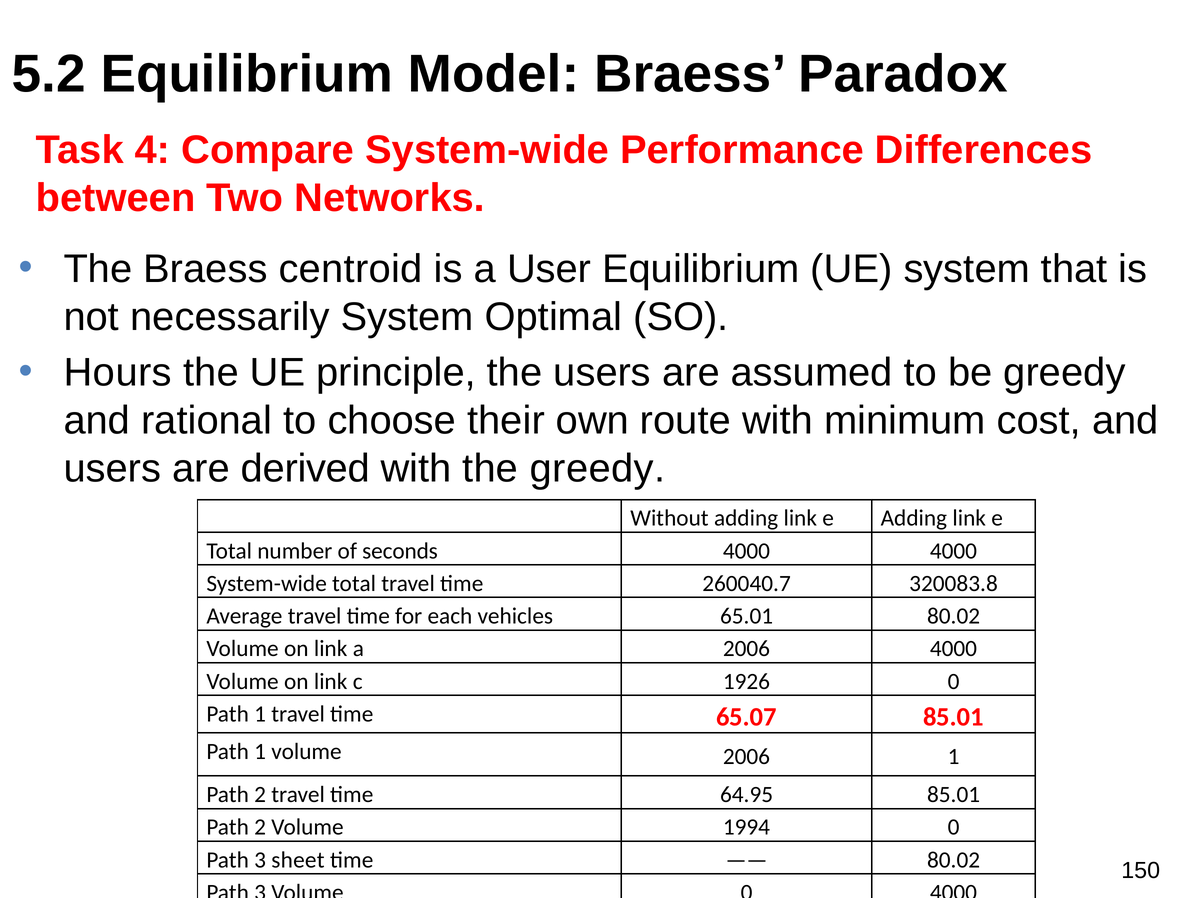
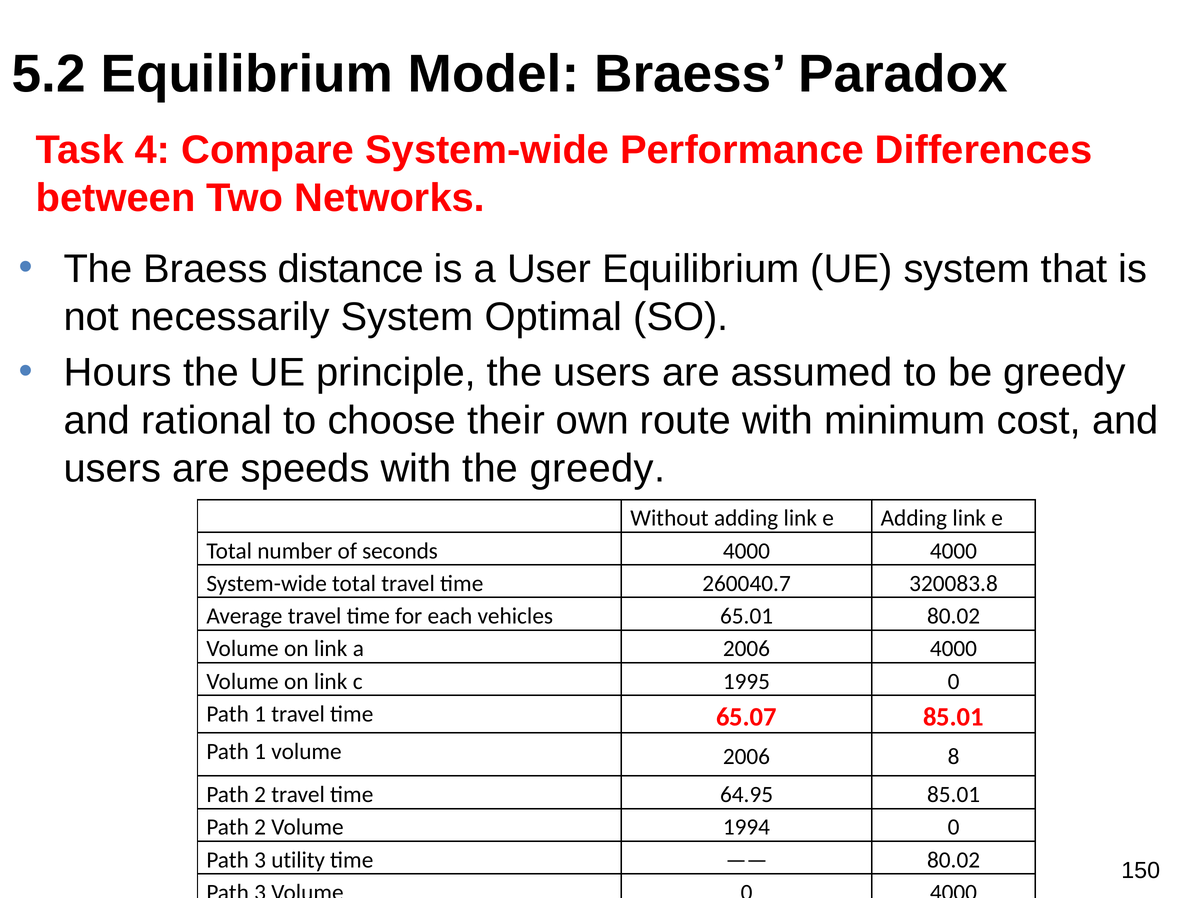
centroid: centroid -> distance
derived: derived -> speeds
1926: 1926 -> 1995
2006 1: 1 -> 8
sheet: sheet -> utility
